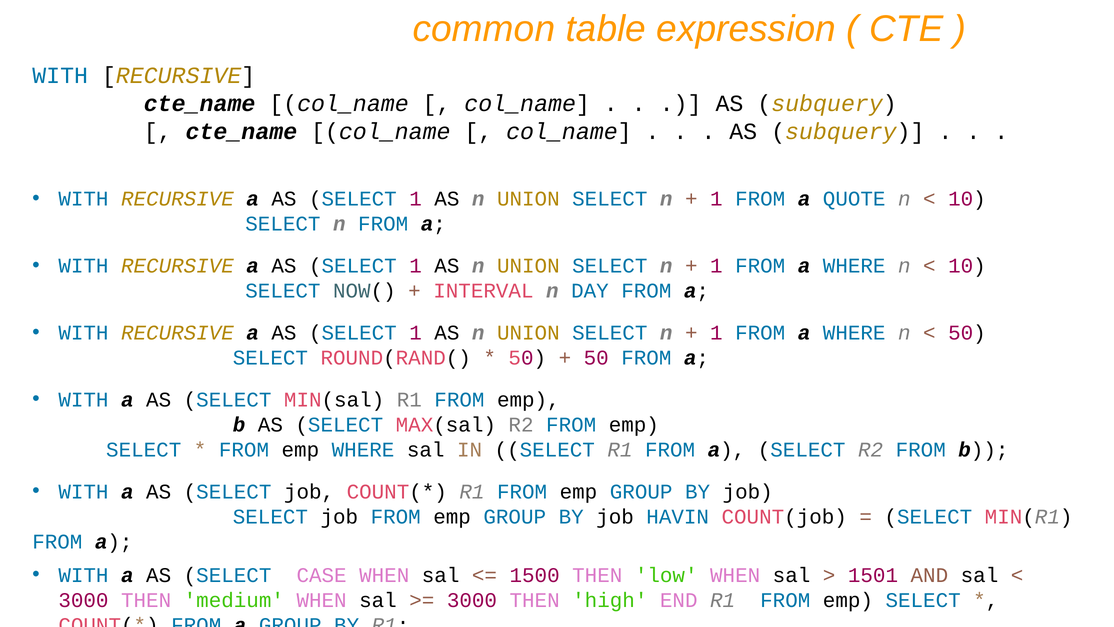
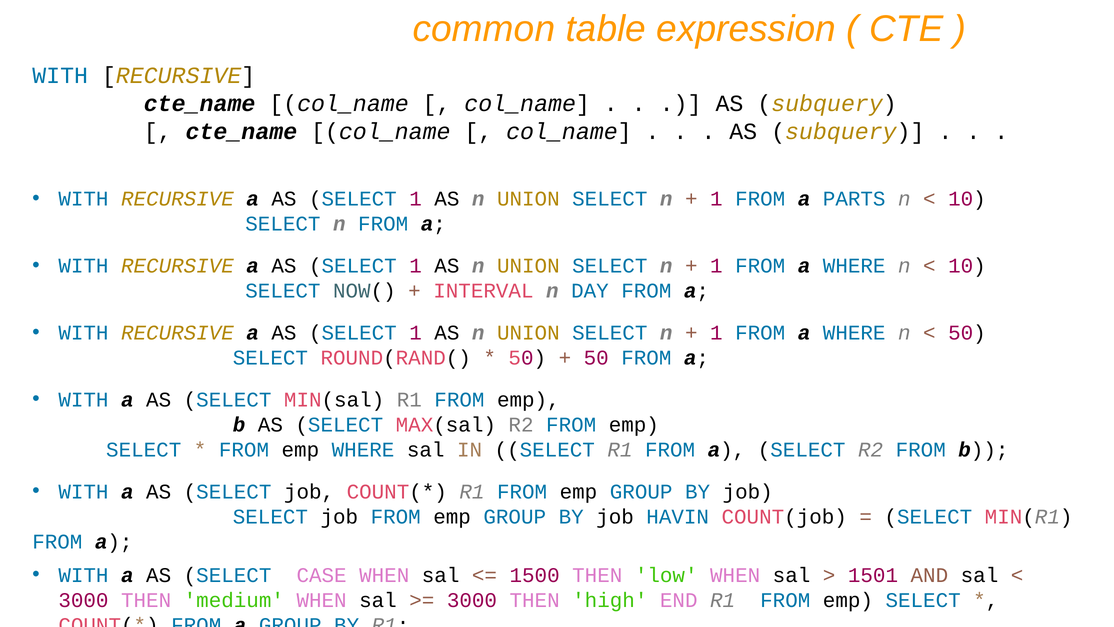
QUOTE: QUOTE -> PARTS
